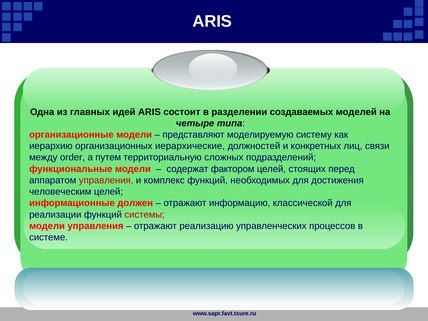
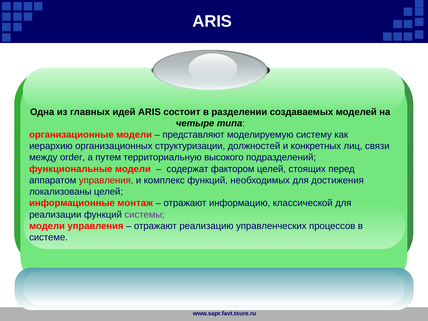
иерархические: иерархические -> структуризации
сложных: сложных -> высокого
человеческим: человеческим -> локализованы
должен: должен -> монтаж
системы colour: red -> purple
